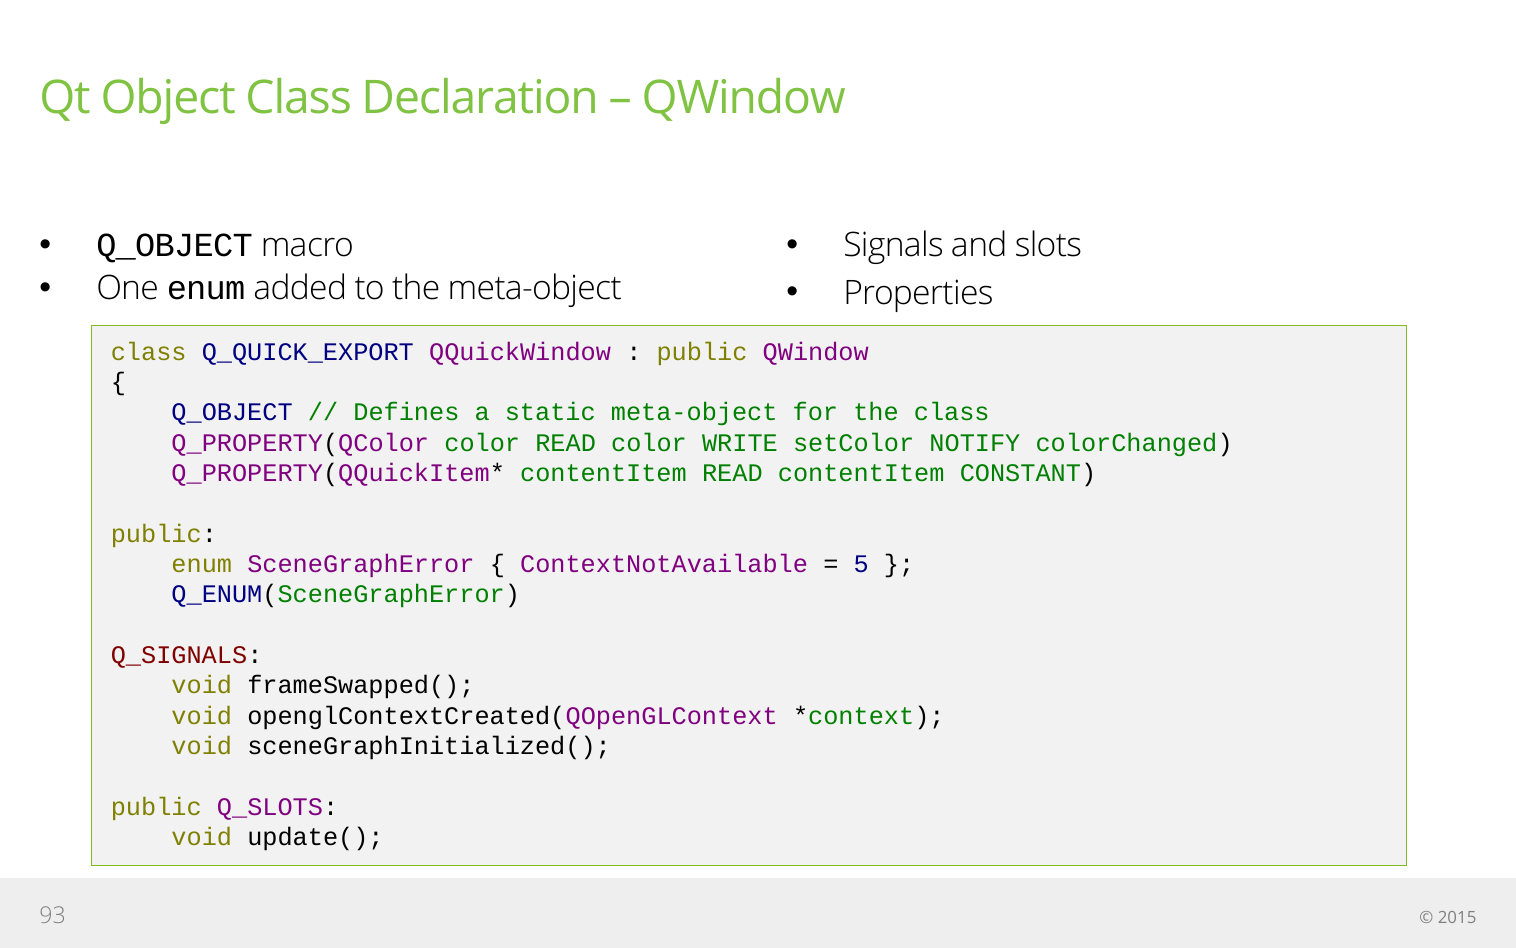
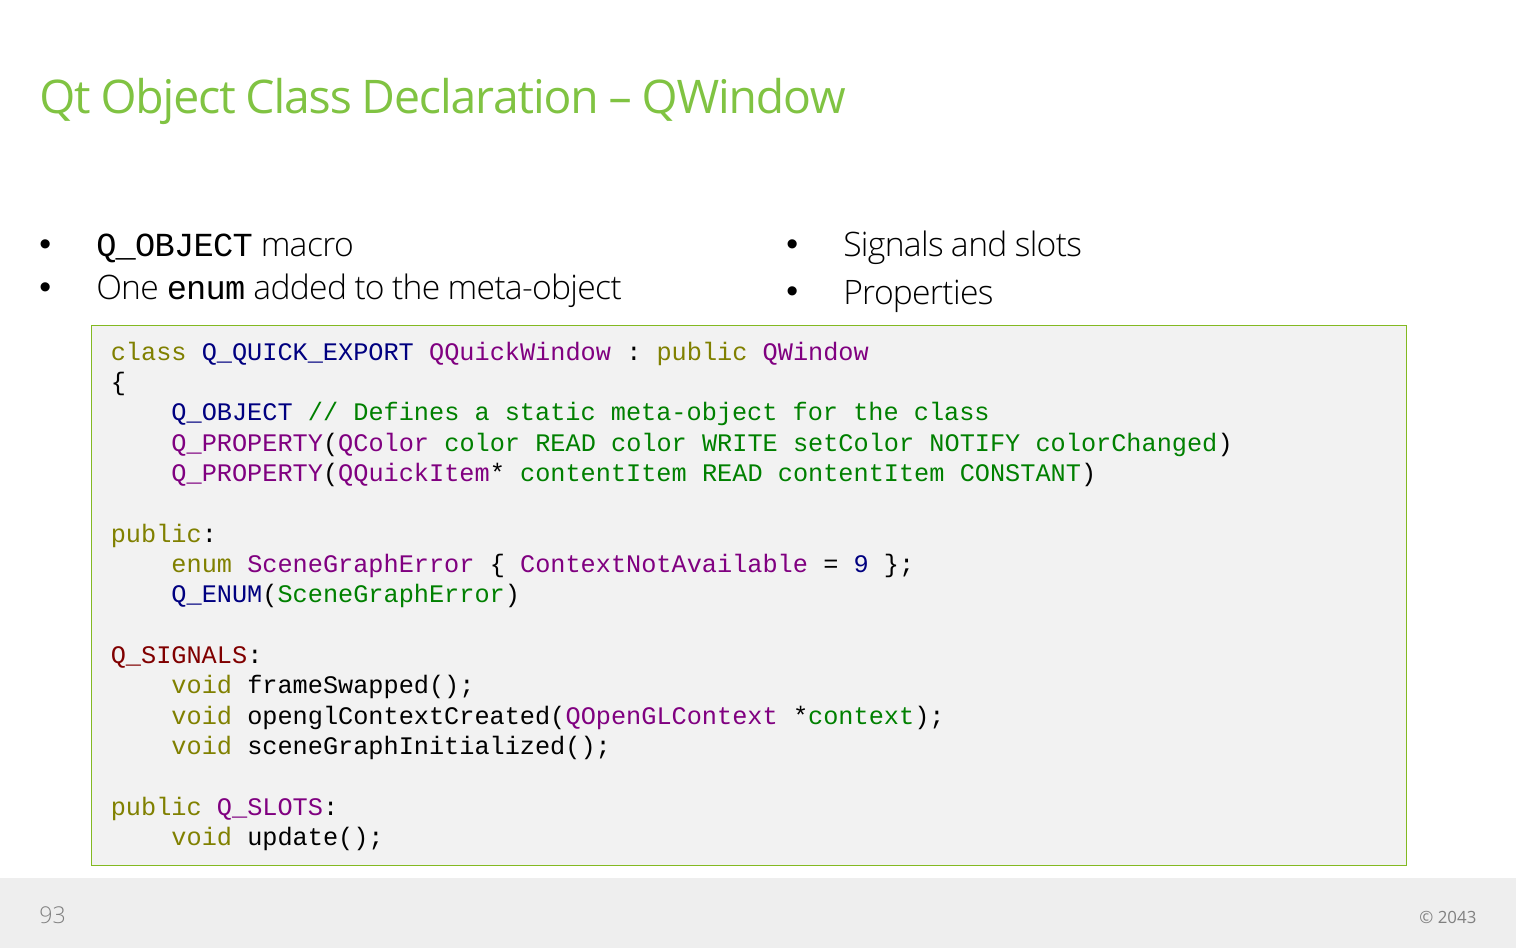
5: 5 -> 9
2015: 2015 -> 2043
